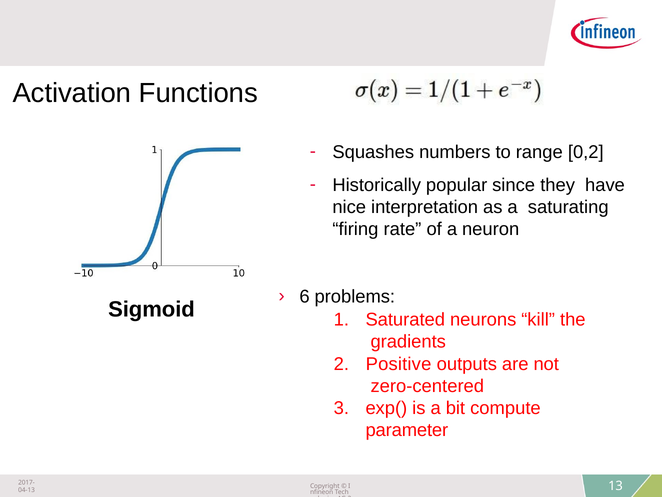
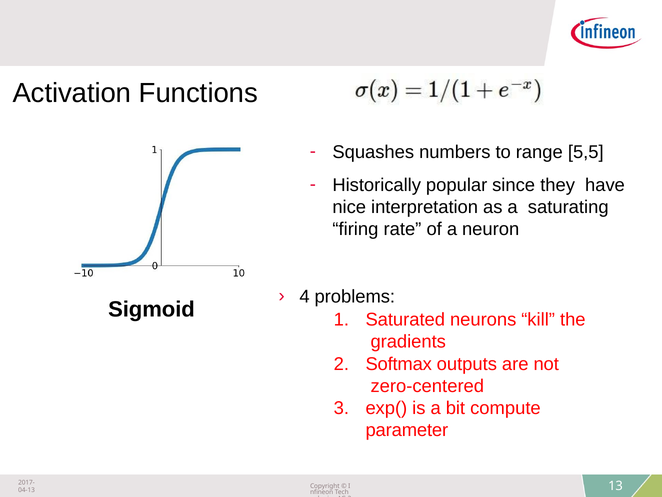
0,2: 0,2 -> 5,5
6: 6 -> 4
Positive: Positive -> Softmax
